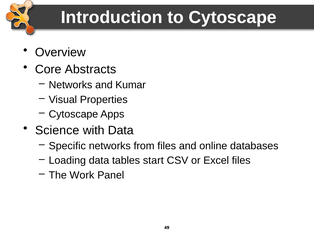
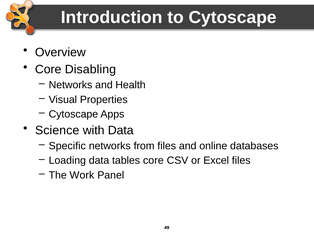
Abstracts: Abstracts -> Disabling
Kumar: Kumar -> Health
tables start: start -> core
